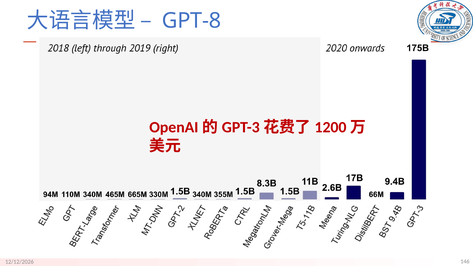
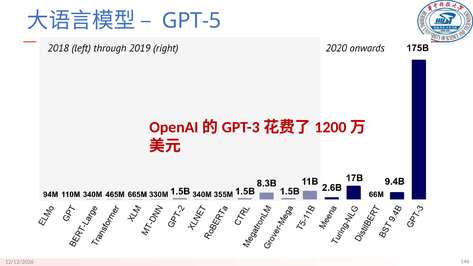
GPT-8: GPT-8 -> GPT-5
